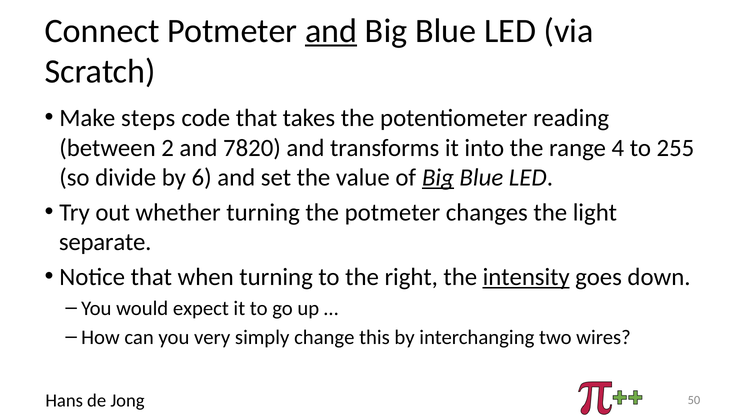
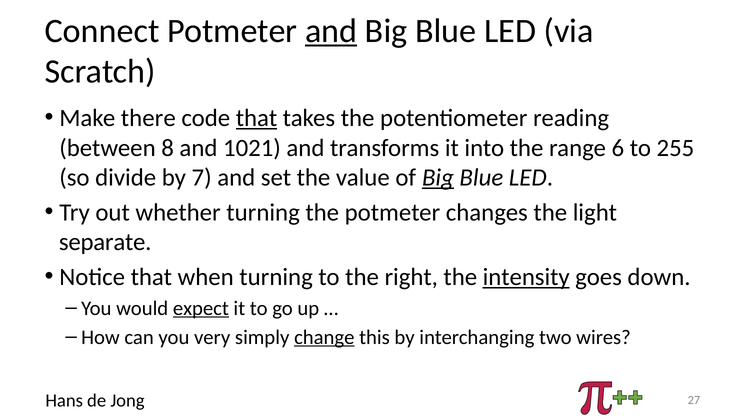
steps: steps -> there
that at (256, 118) underline: none -> present
2: 2 -> 8
7820: 7820 -> 1021
4: 4 -> 6
6: 6 -> 7
expect underline: none -> present
change underline: none -> present
50: 50 -> 27
